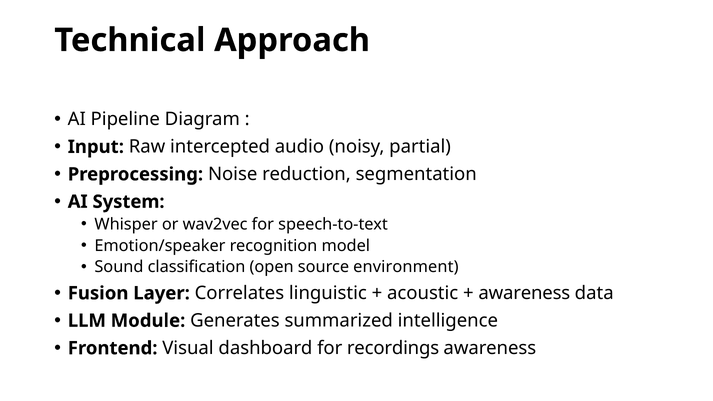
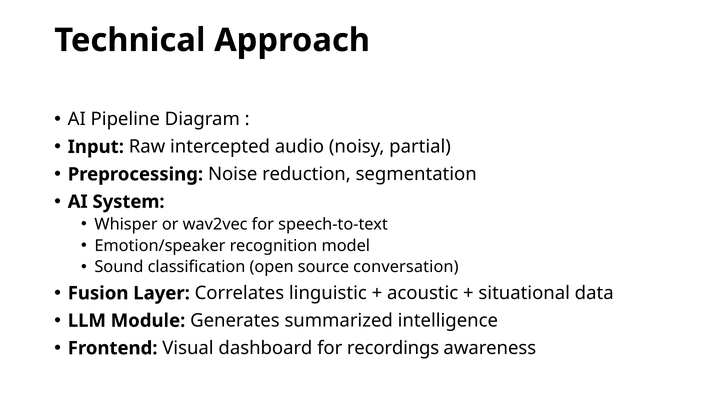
environment: environment -> conversation
awareness at (524, 293): awareness -> situational
